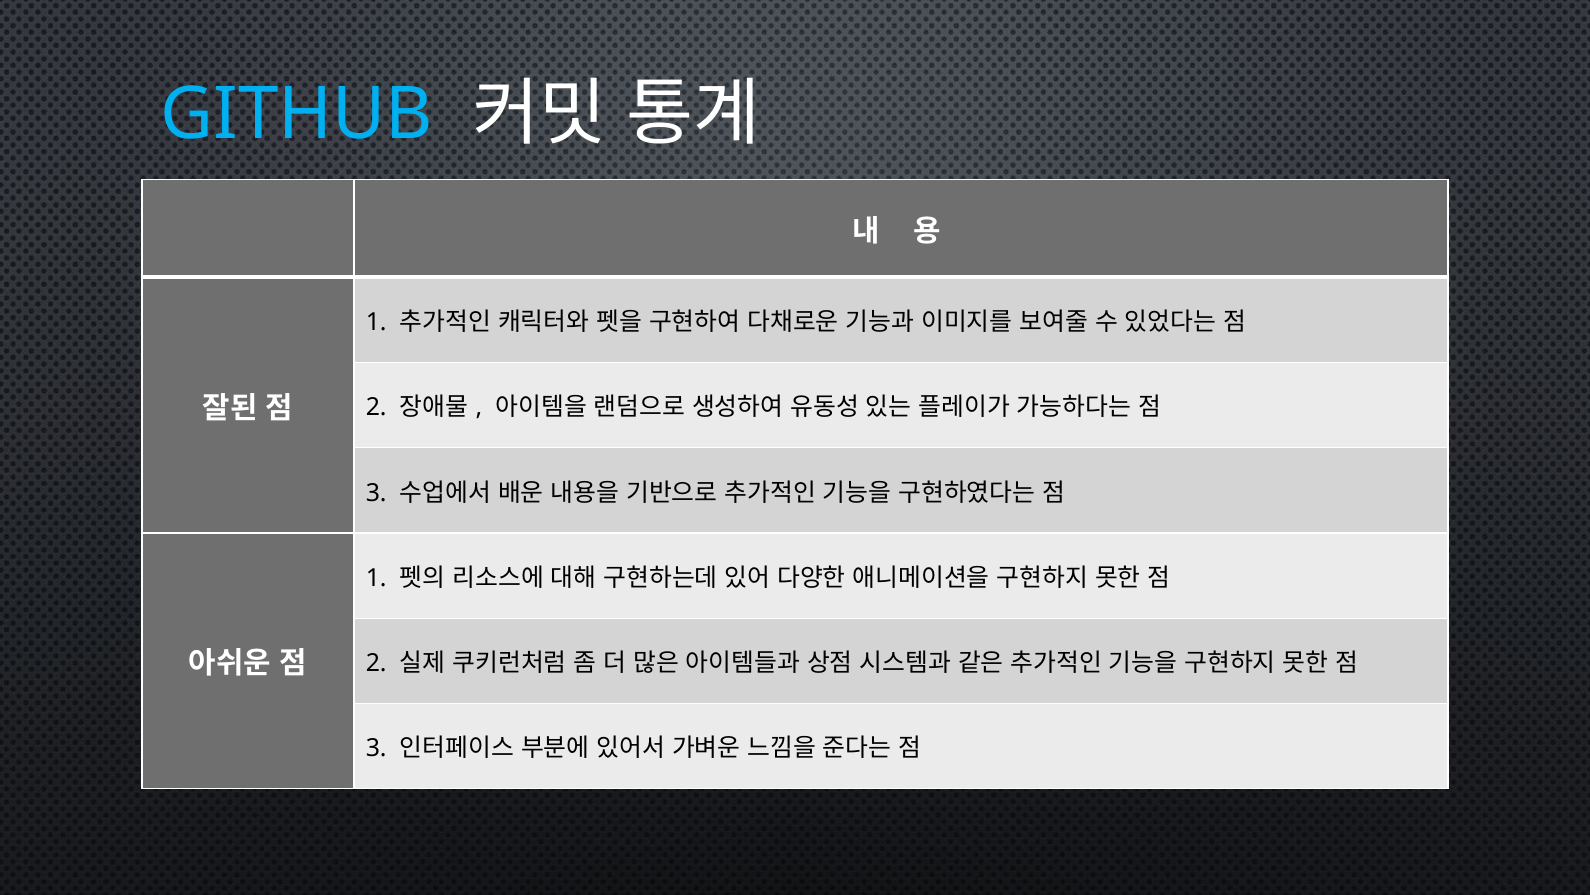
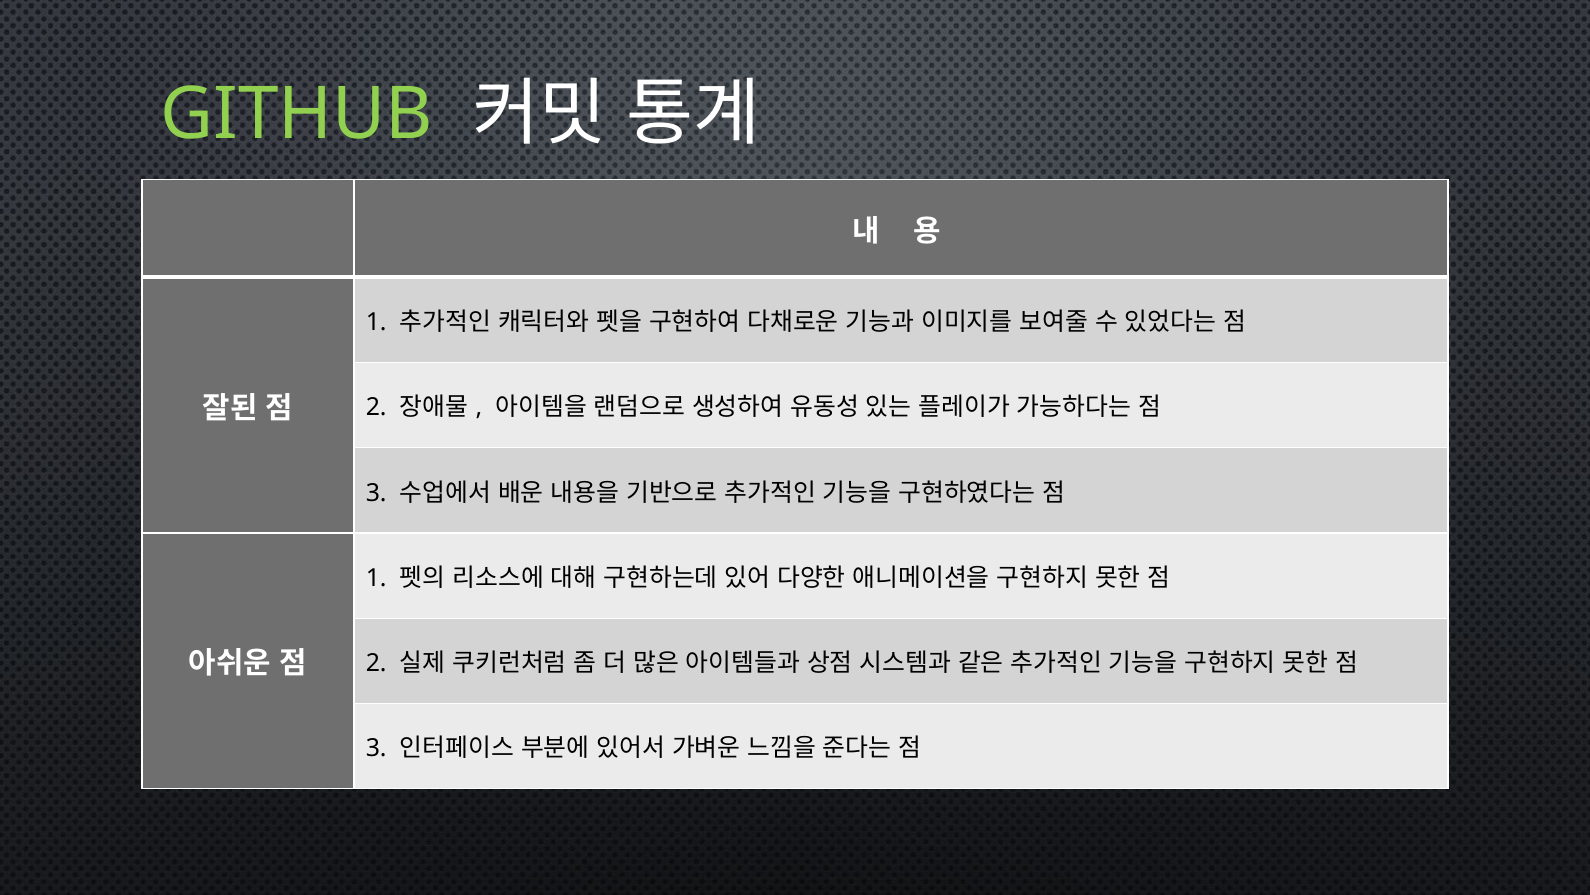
GITHUB colour: light blue -> light green
